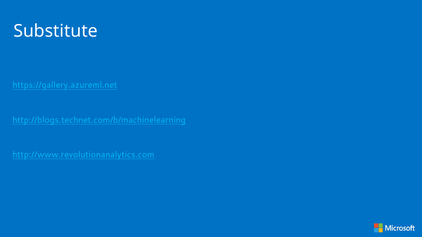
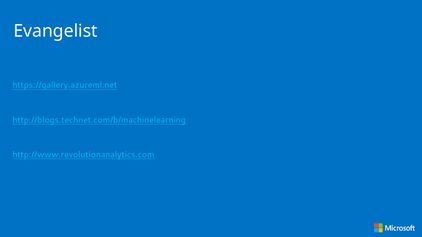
Substitute: Substitute -> Evangelist
